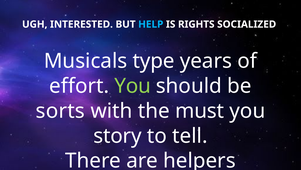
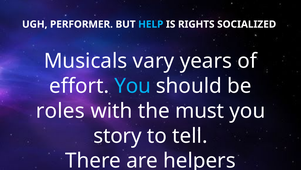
INTERESTED: INTERESTED -> PERFORMER
type: type -> vary
You at (133, 86) colour: light green -> light blue
sorts: sorts -> roles
